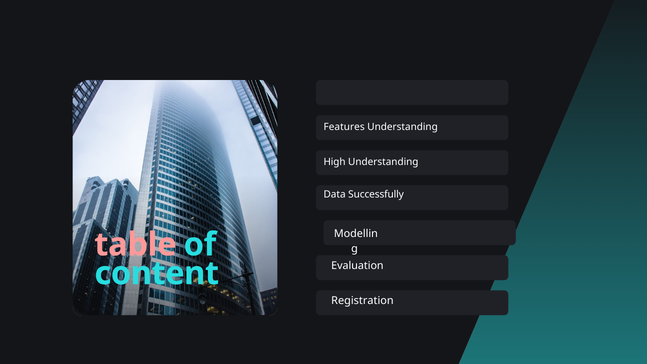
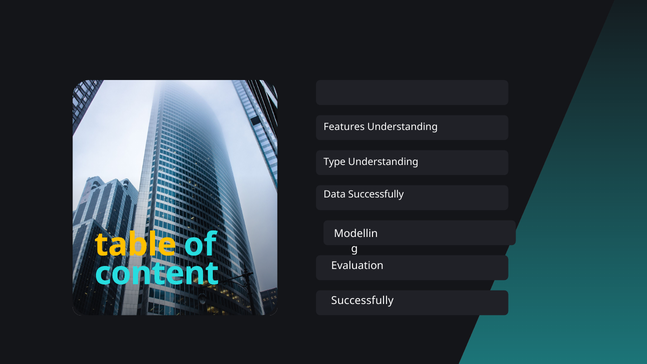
High: High -> Type
table colour: pink -> yellow
Registration at (362, 301): Registration -> Successfully
